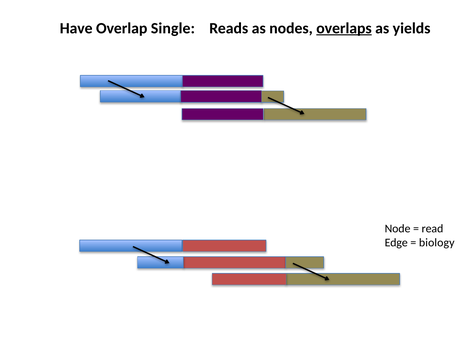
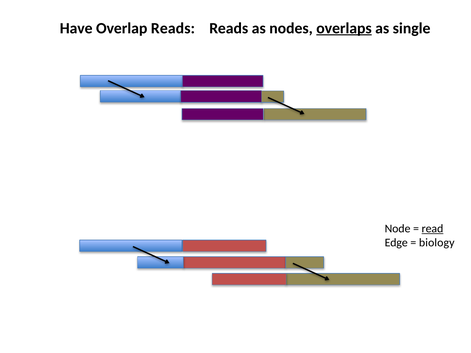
Overlap Single: Single -> Reads
yields: yields -> single
read underline: none -> present
